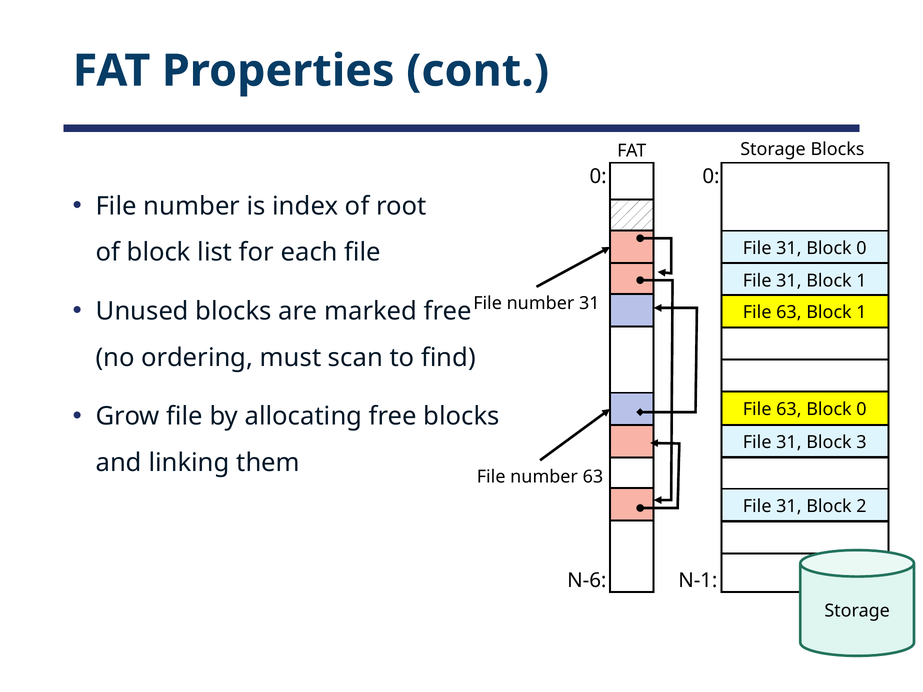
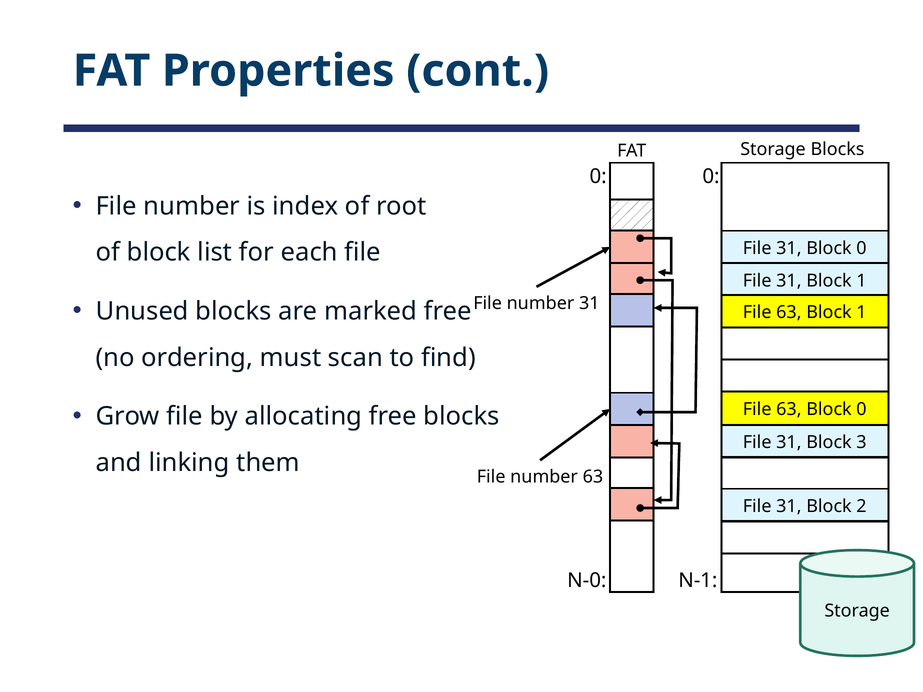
N-6: N-6 -> N-0
